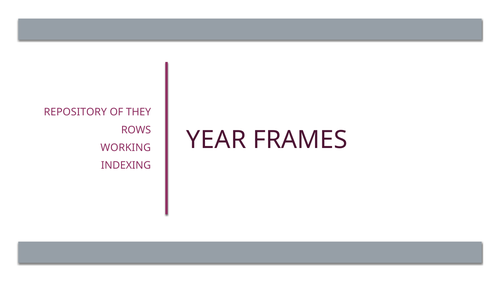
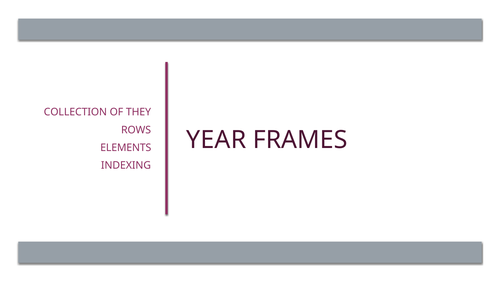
REPOSITORY: REPOSITORY -> COLLECTION
WORKING: WORKING -> ELEMENTS
